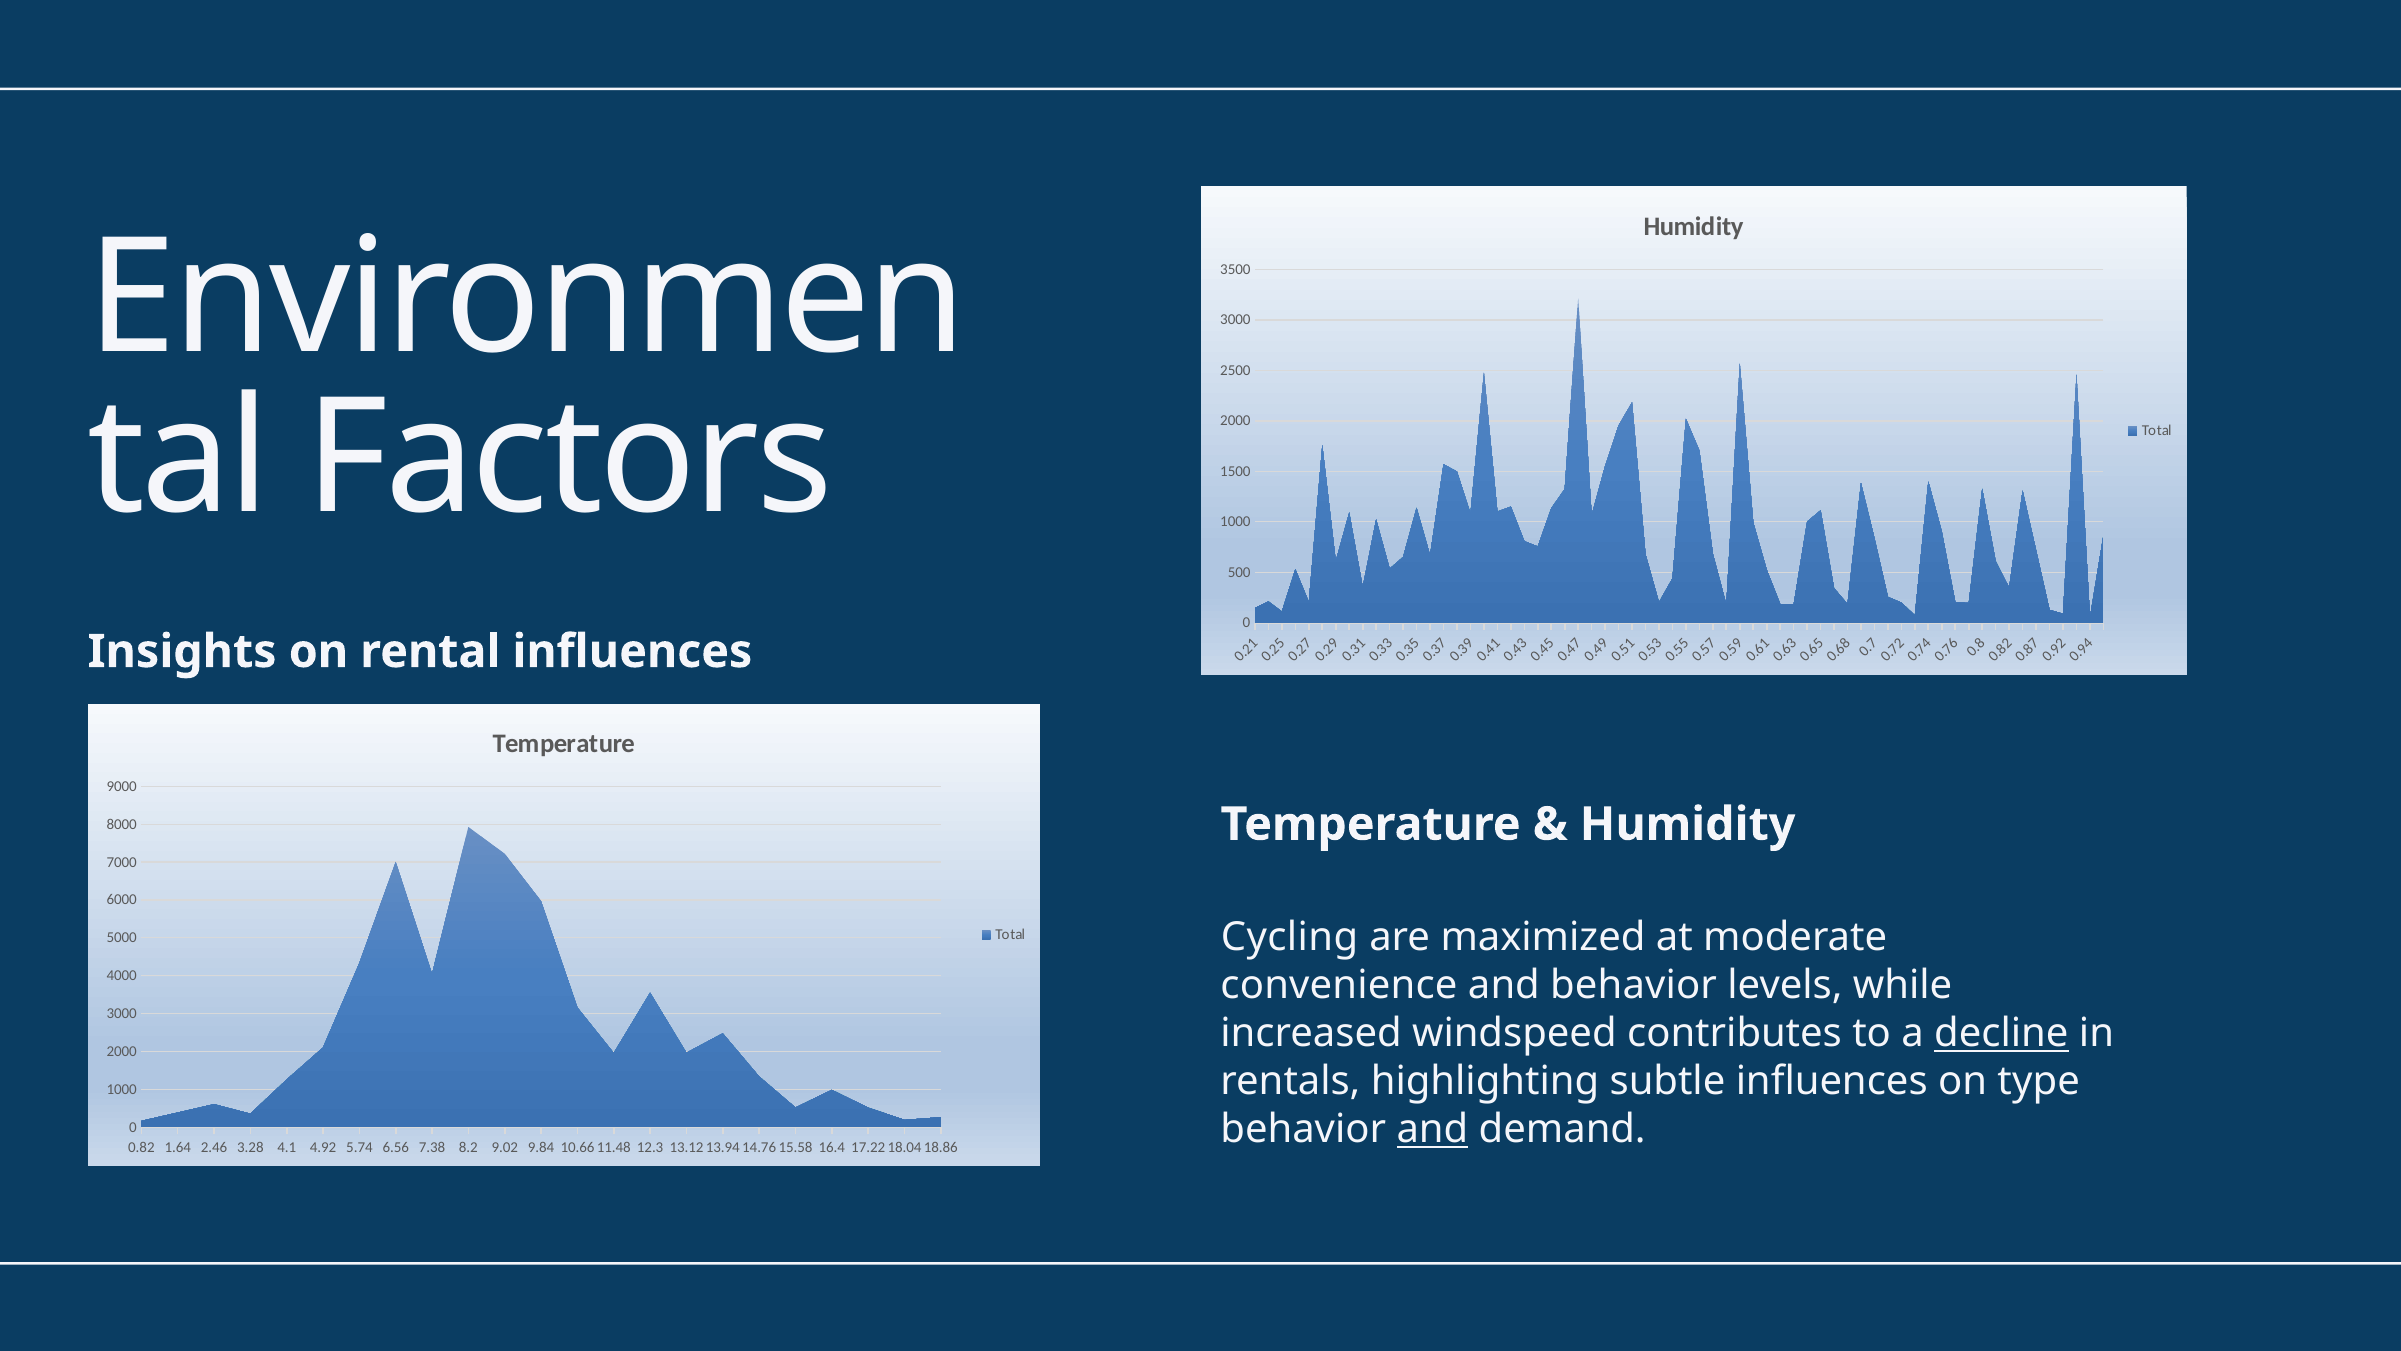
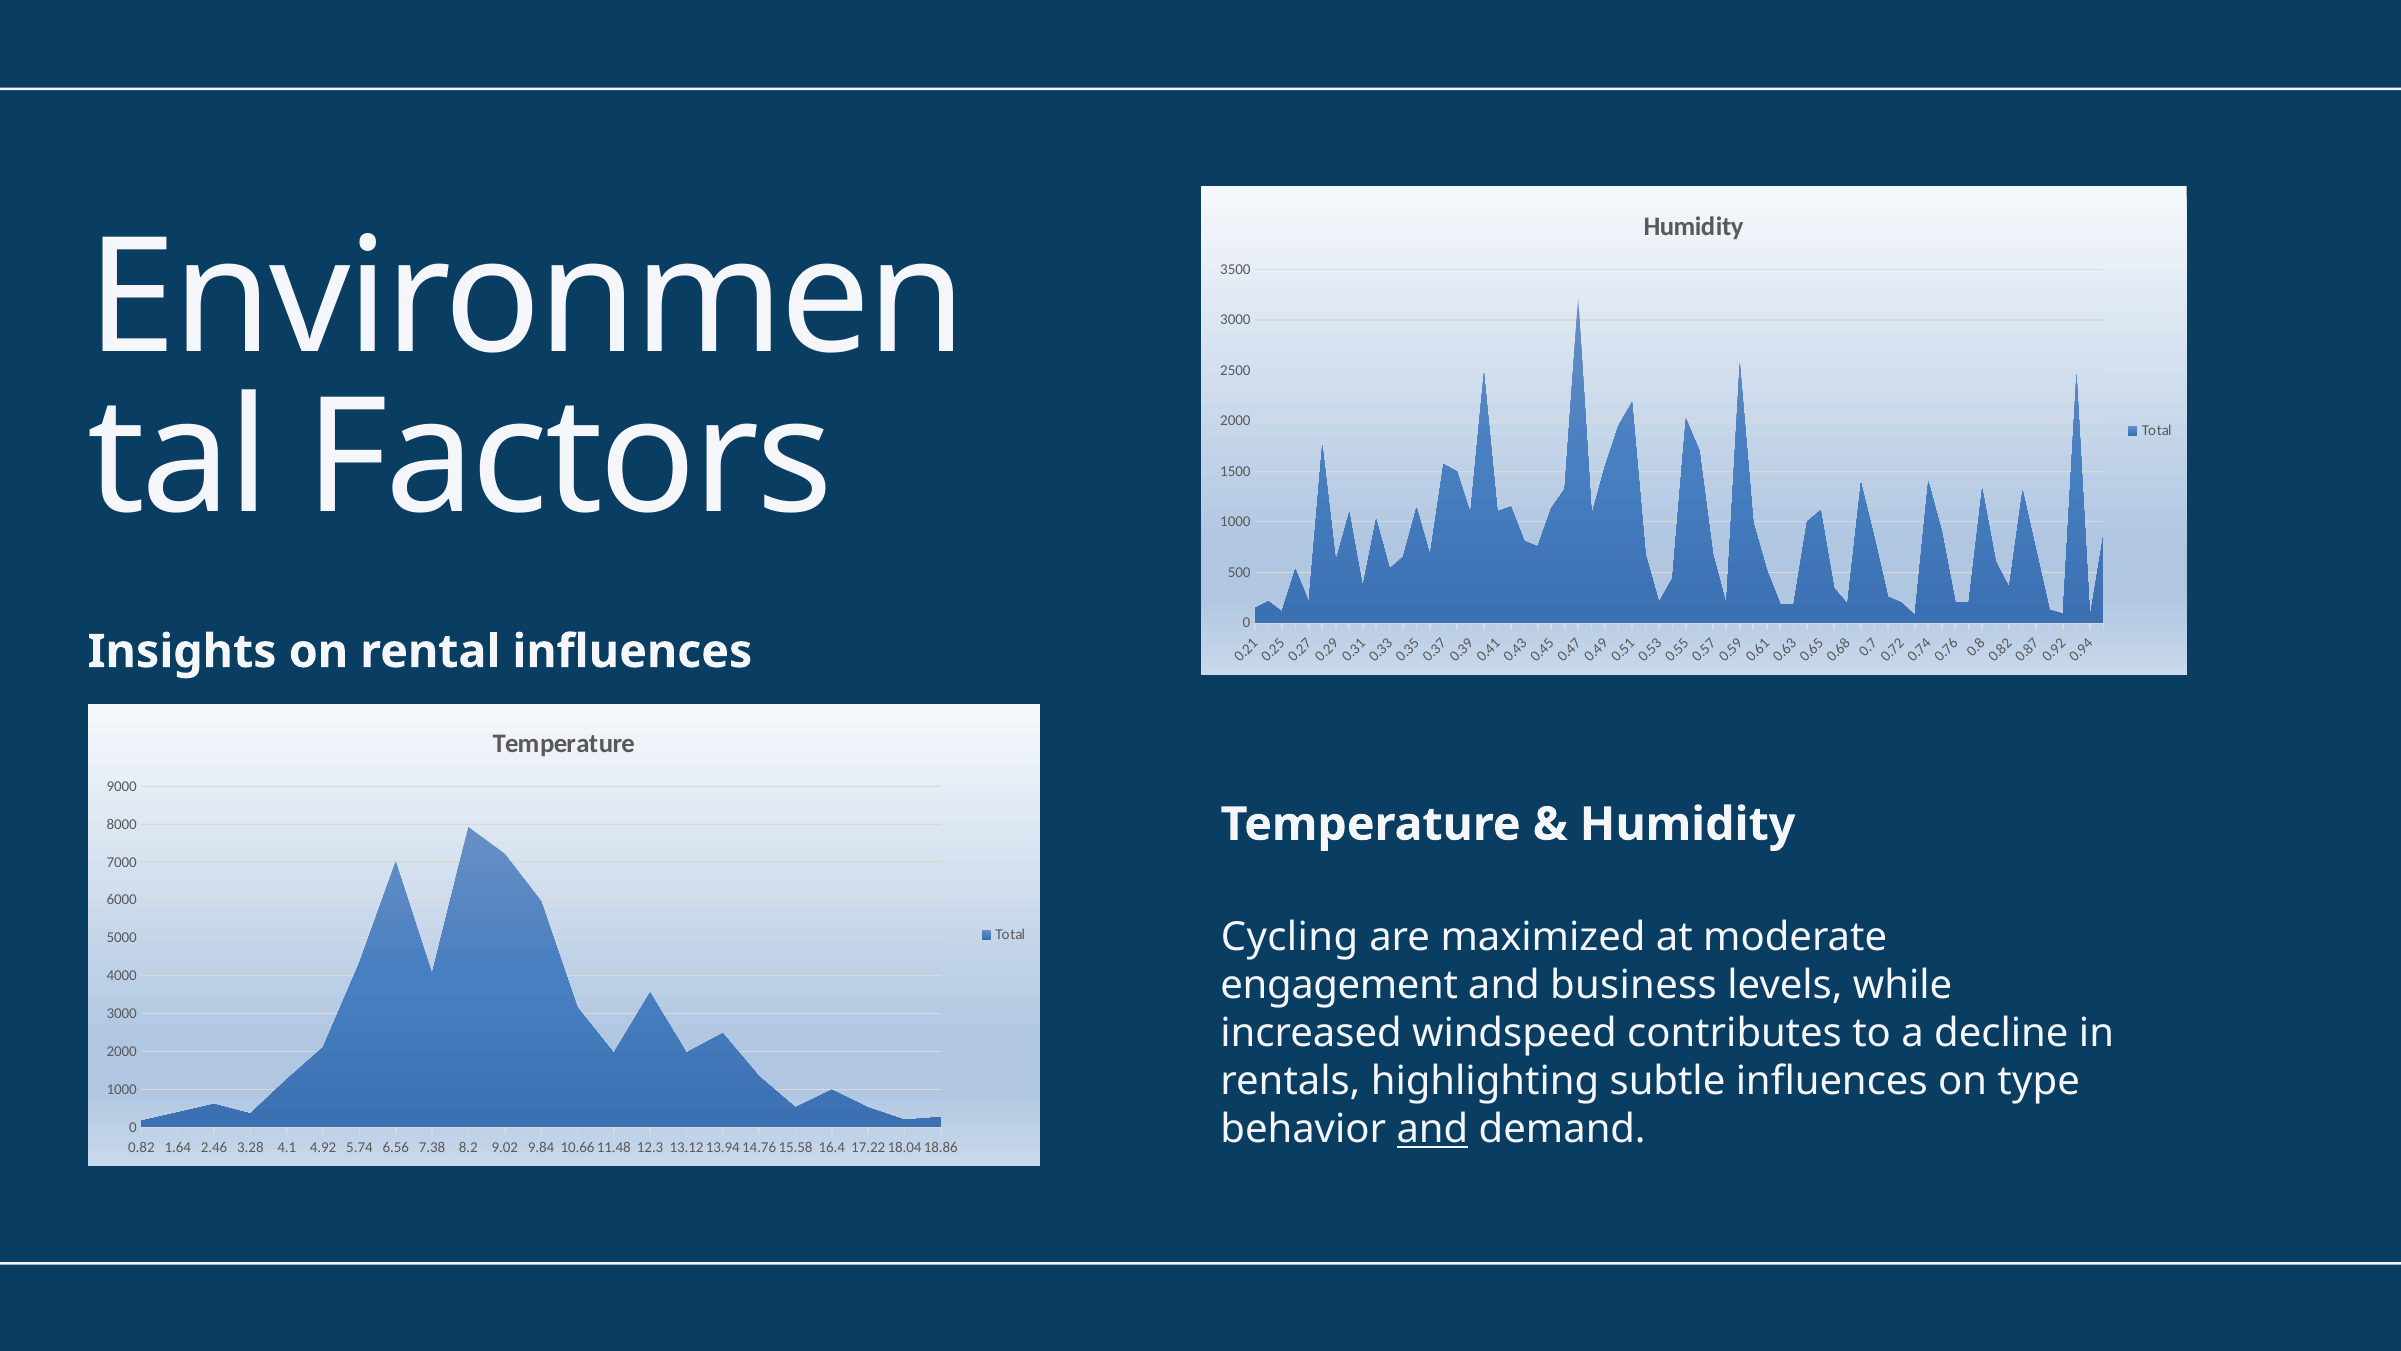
convenience: convenience -> engagement
and behavior: behavior -> business
decline underline: present -> none
